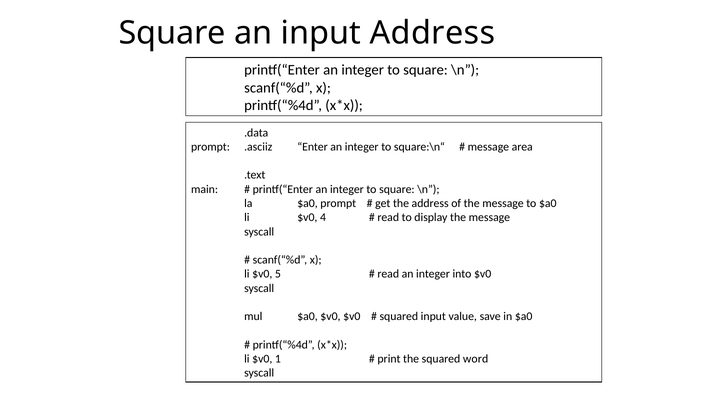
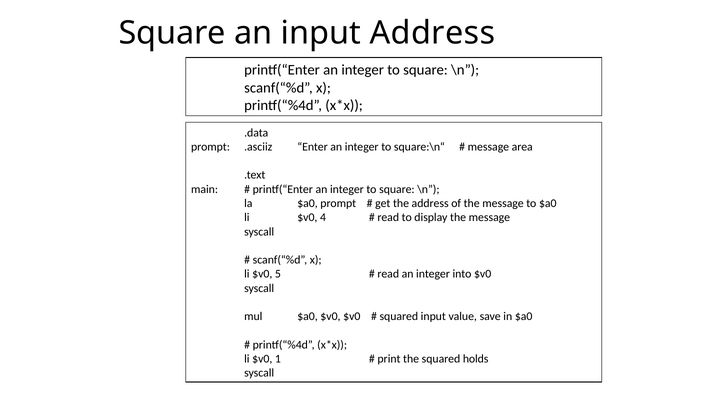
word: word -> holds
